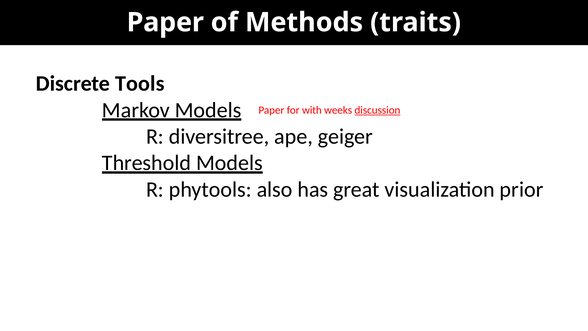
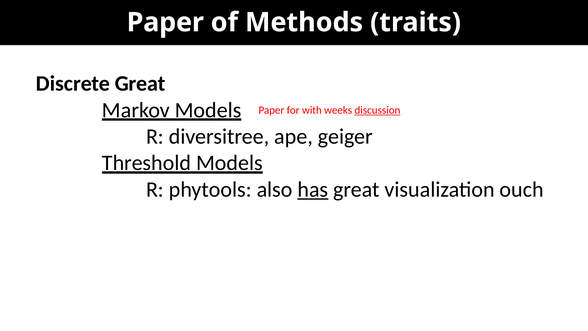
Discrete Tools: Tools -> Great
has underline: none -> present
prior: prior -> ouch
